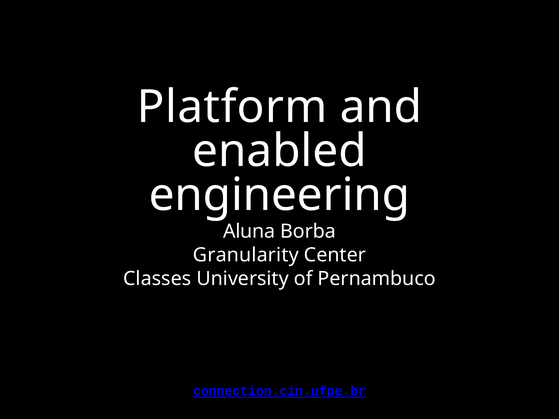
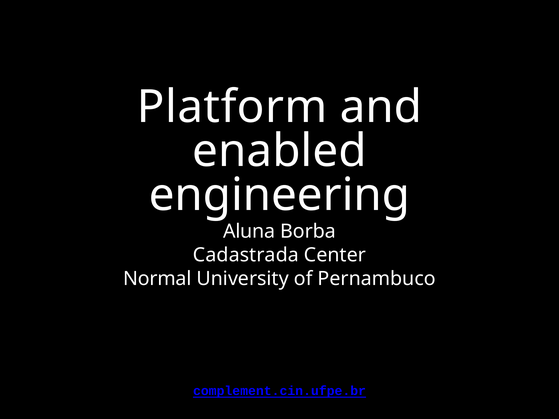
Granularity: Granularity -> Cadastrada
Classes: Classes -> Normal
connection.cin.ufpe.br: connection.cin.ufpe.br -> complement.cin.ufpe.br
